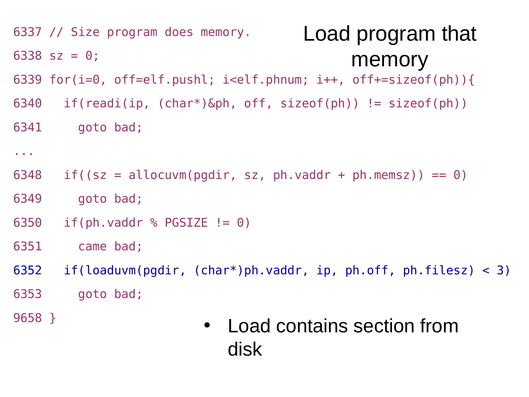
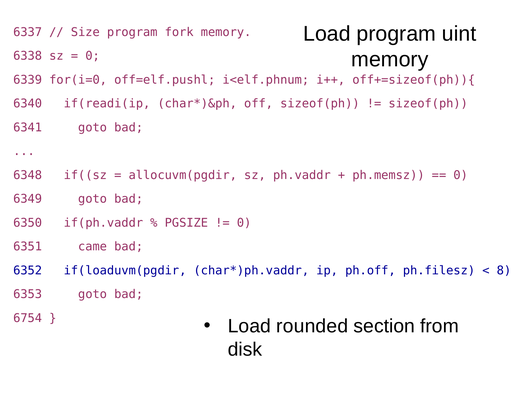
that: that -> uint
does: does -> fork
3: 3 -> 8
9658: 9658 -> 6754
contains: contains -> rounded
